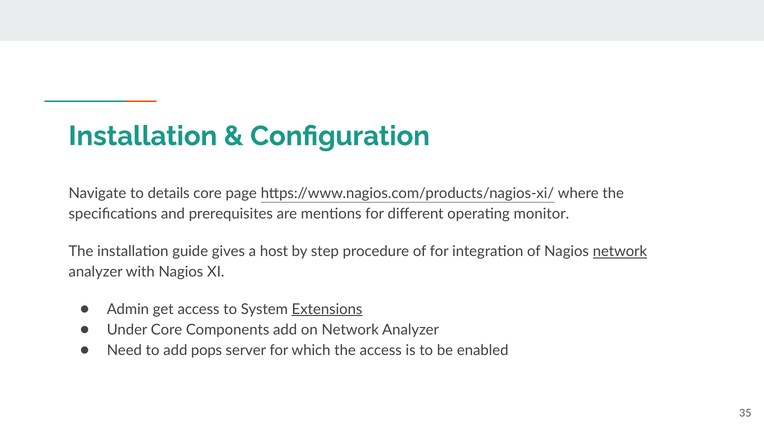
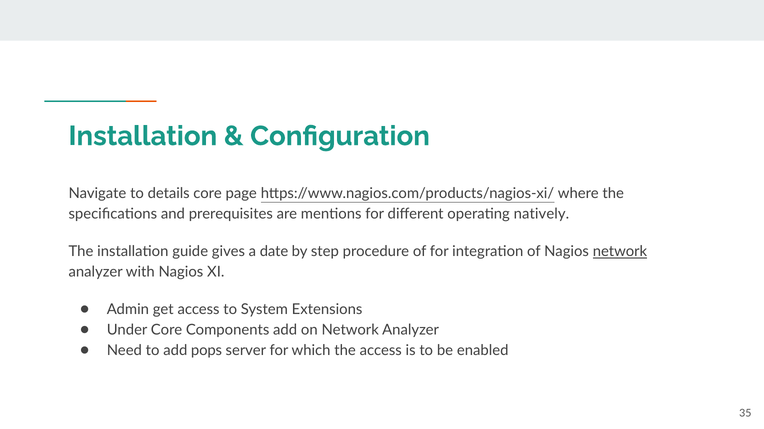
monitor: monitor -> natively
host: host -> date
Extensions underline: present -> none
